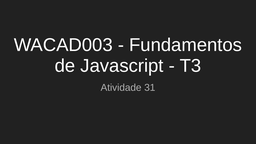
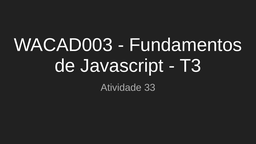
31: 31 -> 33
